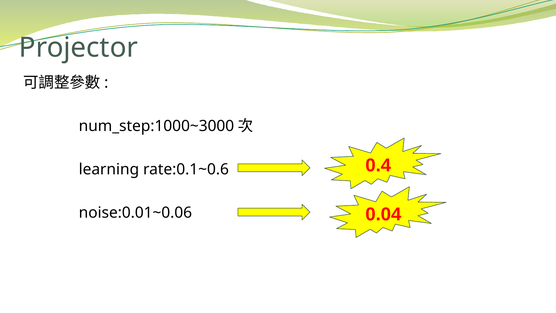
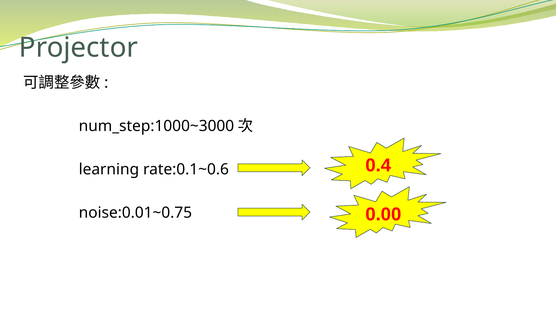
0.04: 0.04 -> 0.00
noise:0.01~0.06: noise:0.01~0.06 -> noise:0.01~0.75
